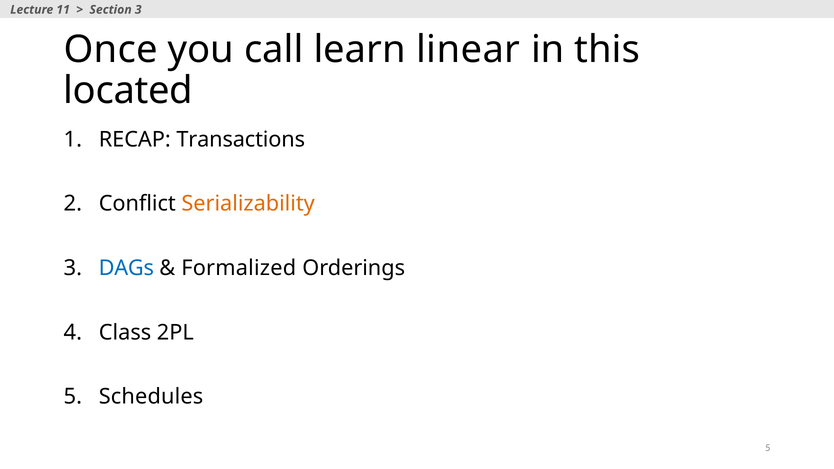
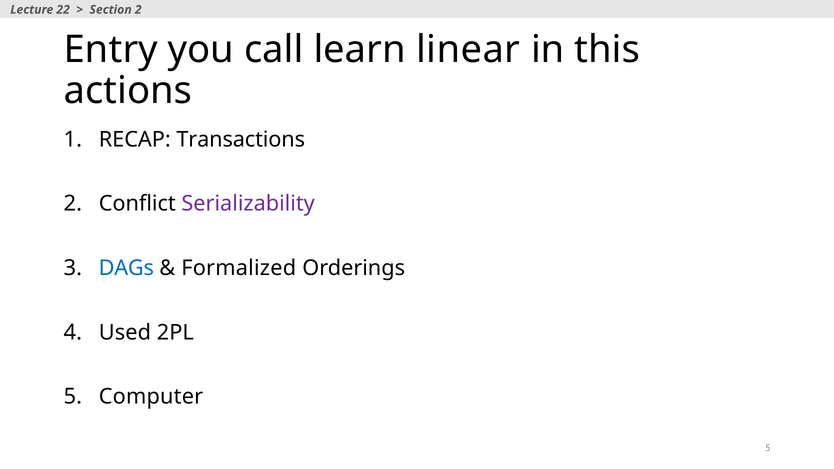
11: 11 -> 22
Section 3: 3 -> 2
Once: Once -> Entry
located: located -> actions
Serializability colour: orange -> purple
Class: Class -> Used
Schedules: Schedules -> Computer
